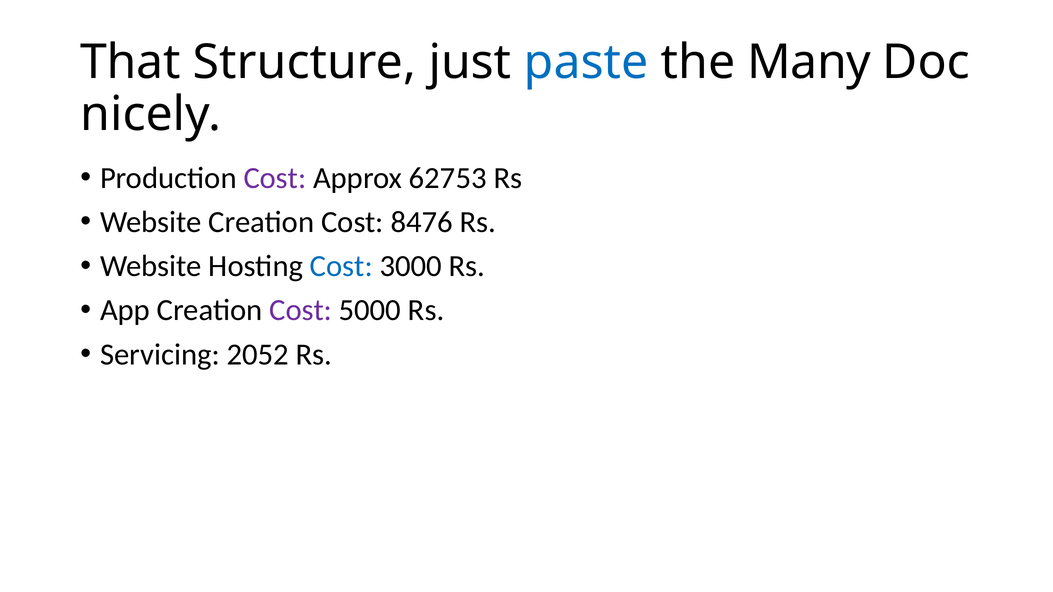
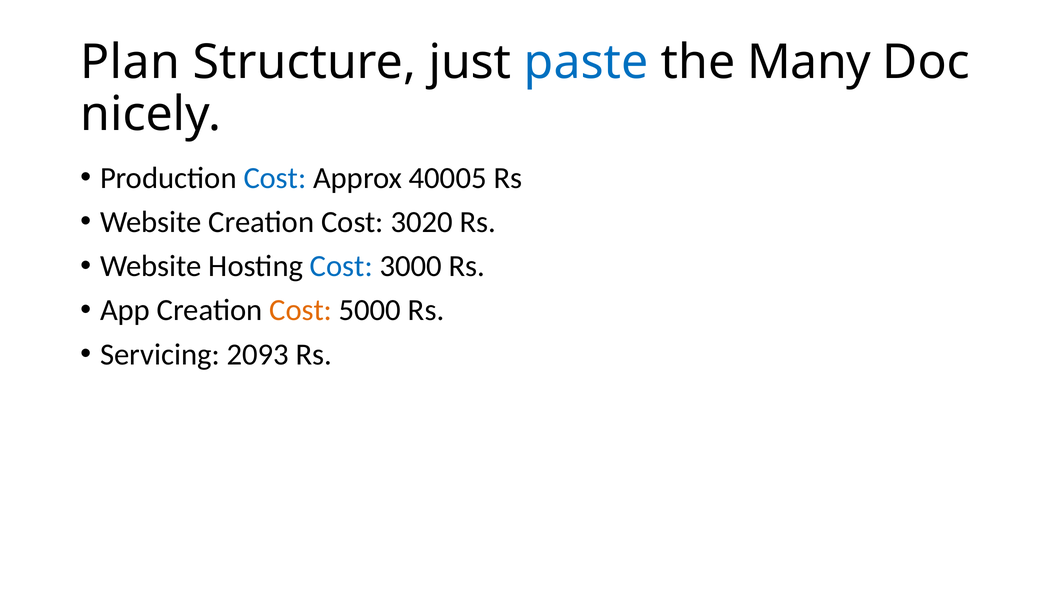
That: That -> Plan
Cost at (275, 178) colour: purple -> blue
62753: 62753 -> 40005
8476: 8476 -> 3020
Cost at (301, 310) colour: purple -> orange
2052: 2052 -> 2093
